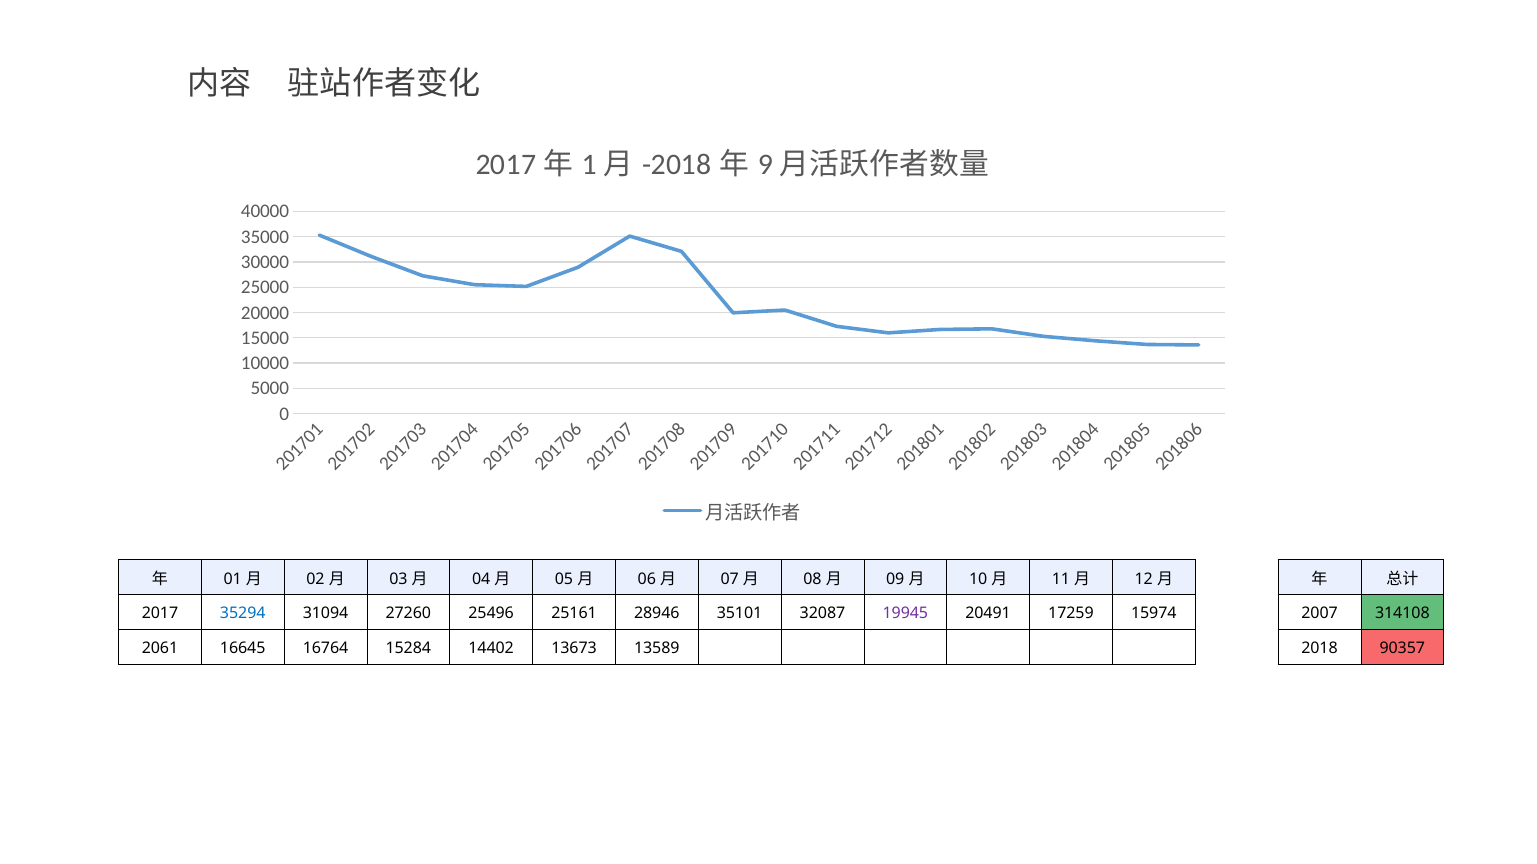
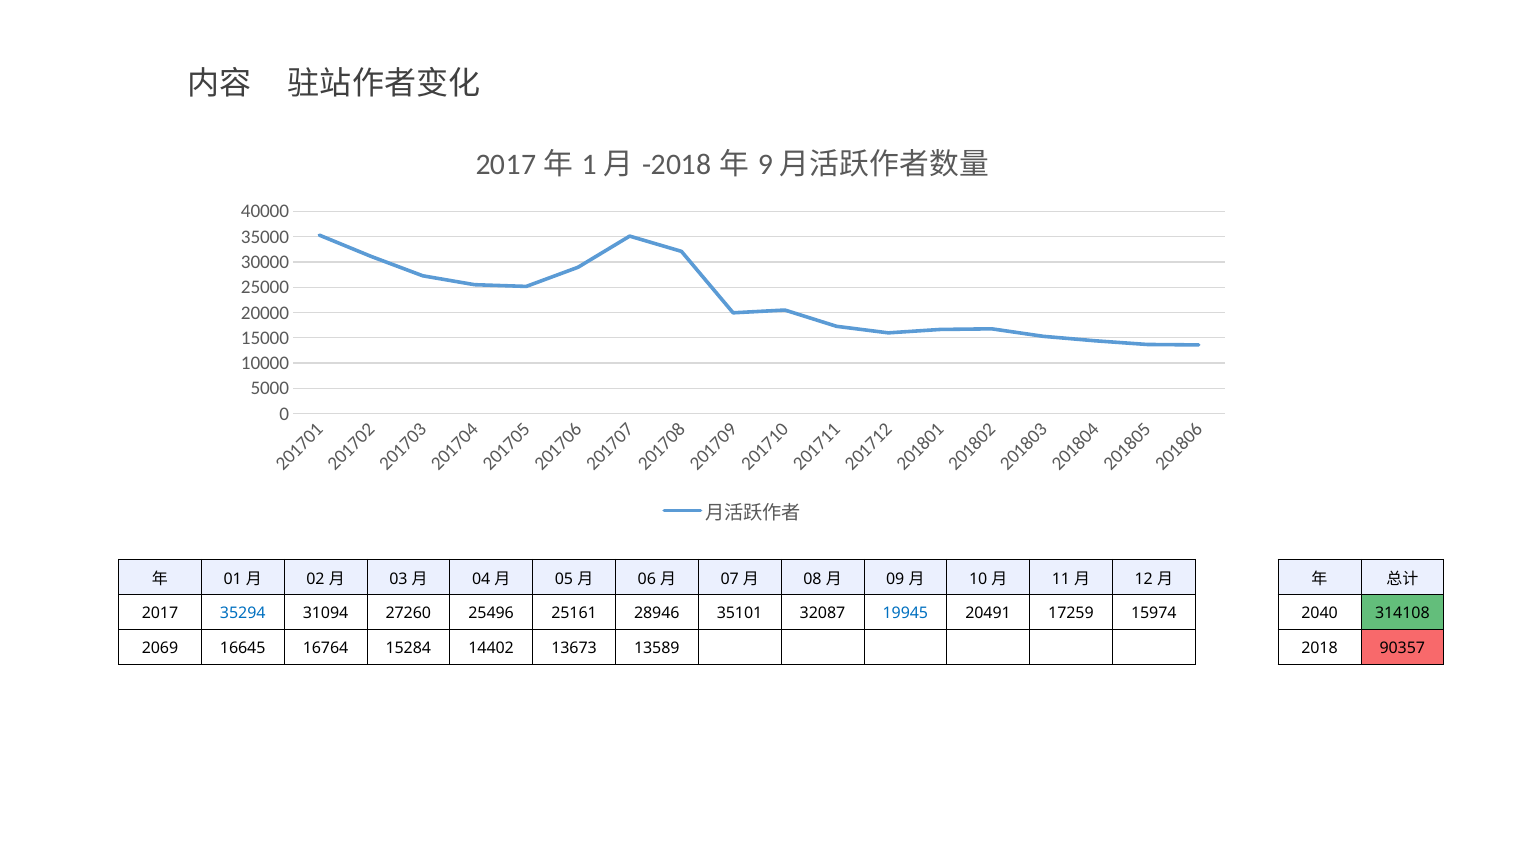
19945 colour: purple -> blue
2007: 2007 -> 2040
2061: 2061 -> 2069
